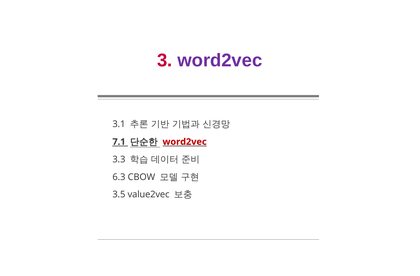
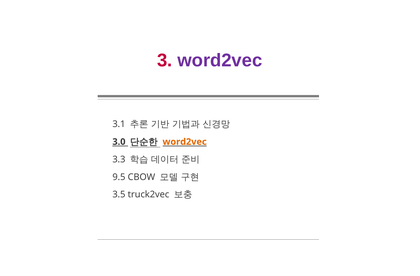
7.1: 7.1 -> 3.0
word2vec at (185, 142) colour: red -> orange
6.3: 6.3 -> 9.5
value2vec: value2vec -> truck2vec
